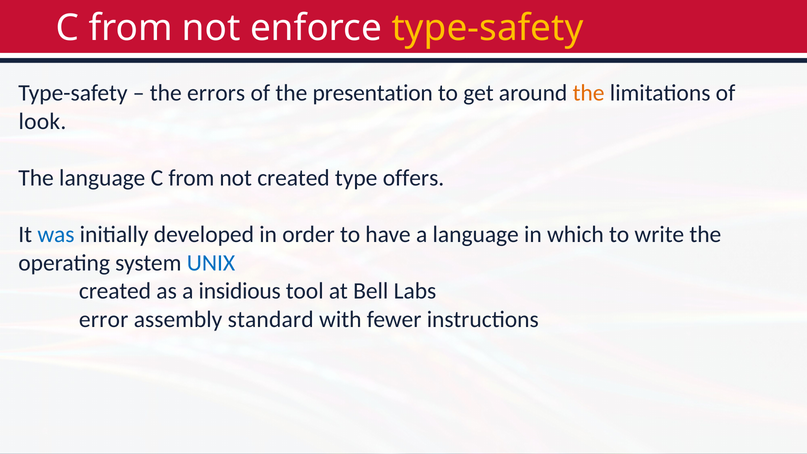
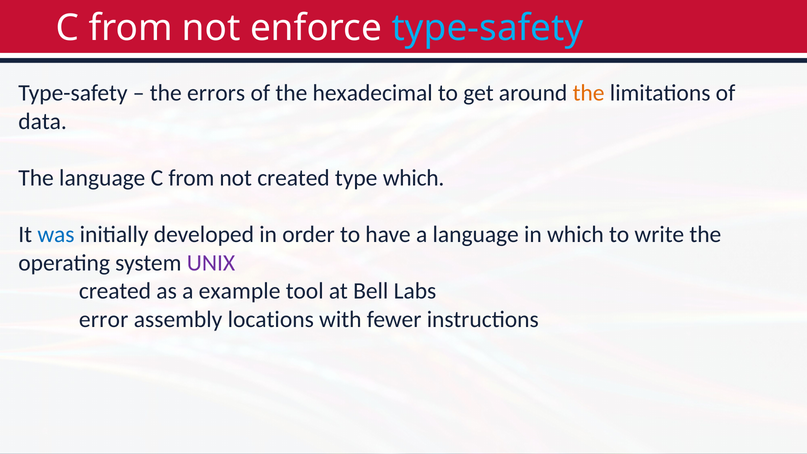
type-safety at (488, 28) colour: yellow -> light blue
presentation: presentation -> hexadecimal
look: look -> data
type offers: offers -> which
UNIX colour: blue -> purple
insidious: insidious -> example
standard: standard -> locations
